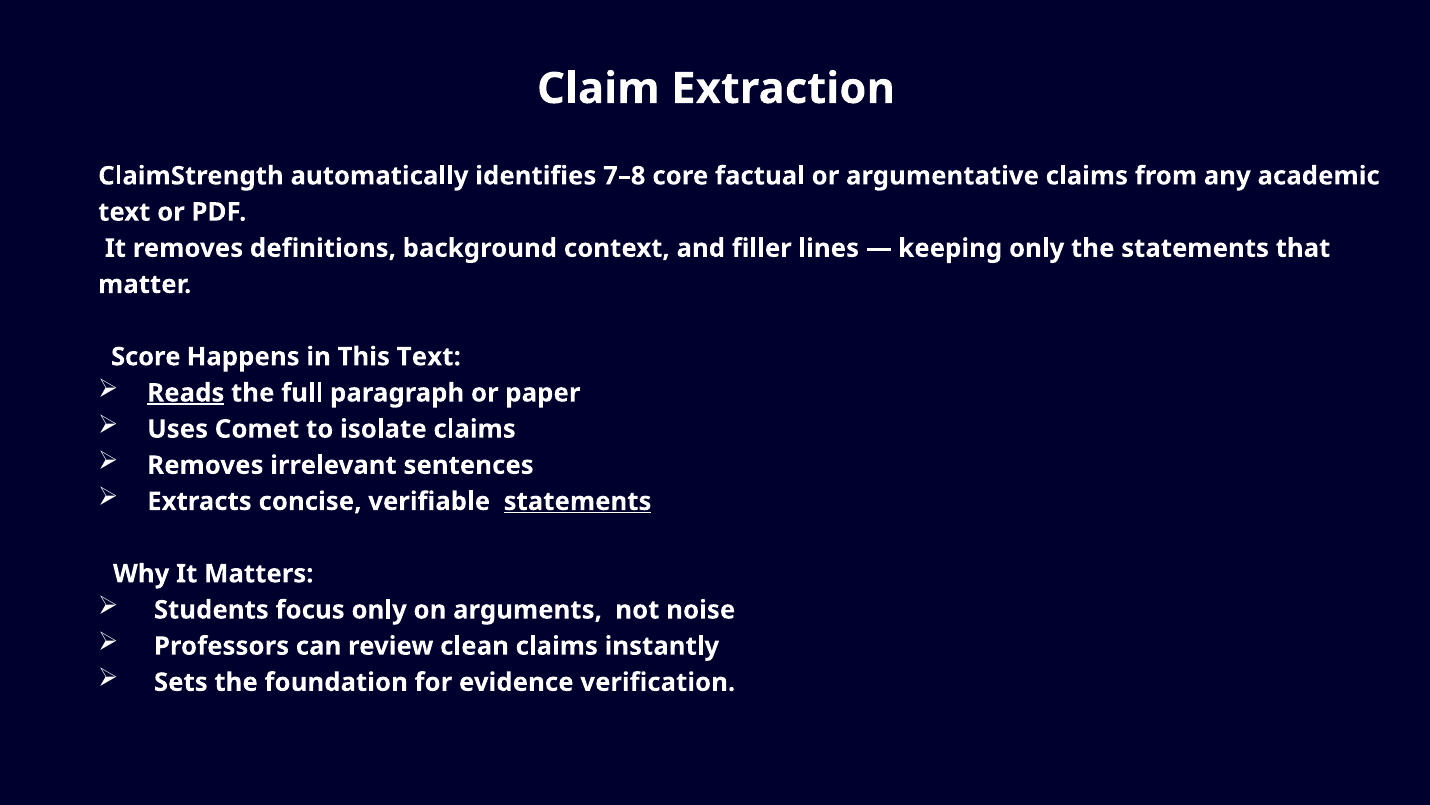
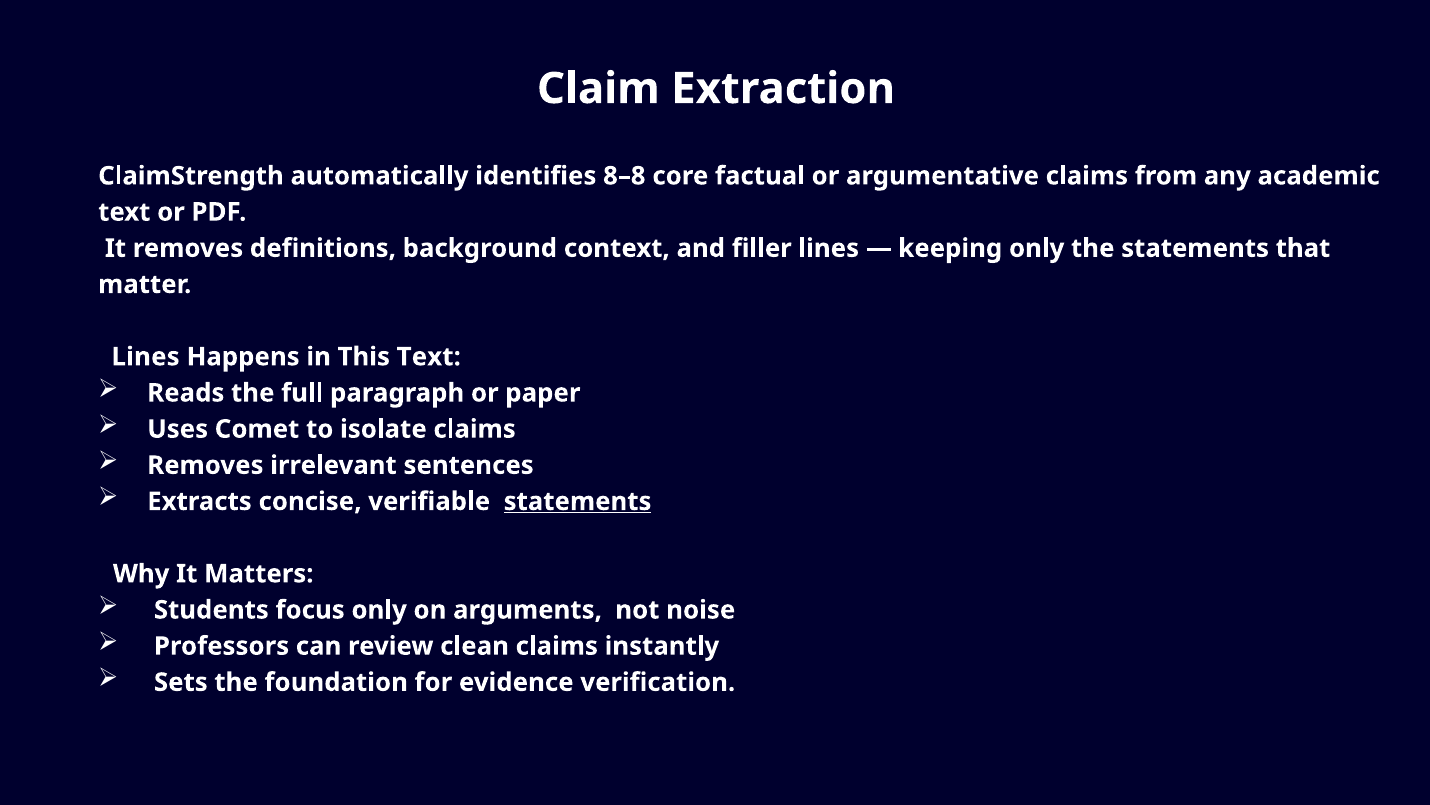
7–8: 7–8 -> 8–8
Score at (146, 357): Score -> Lines
Reads underline: present -> none
